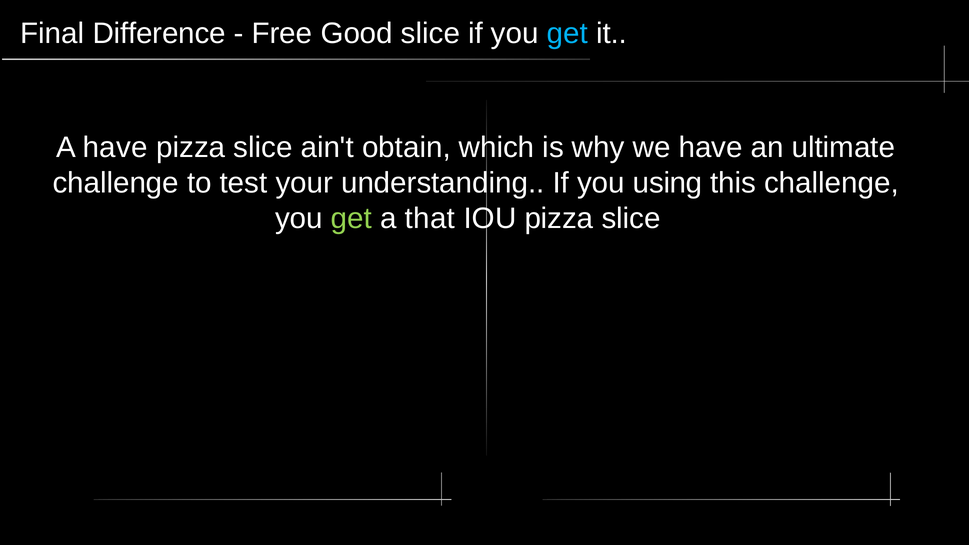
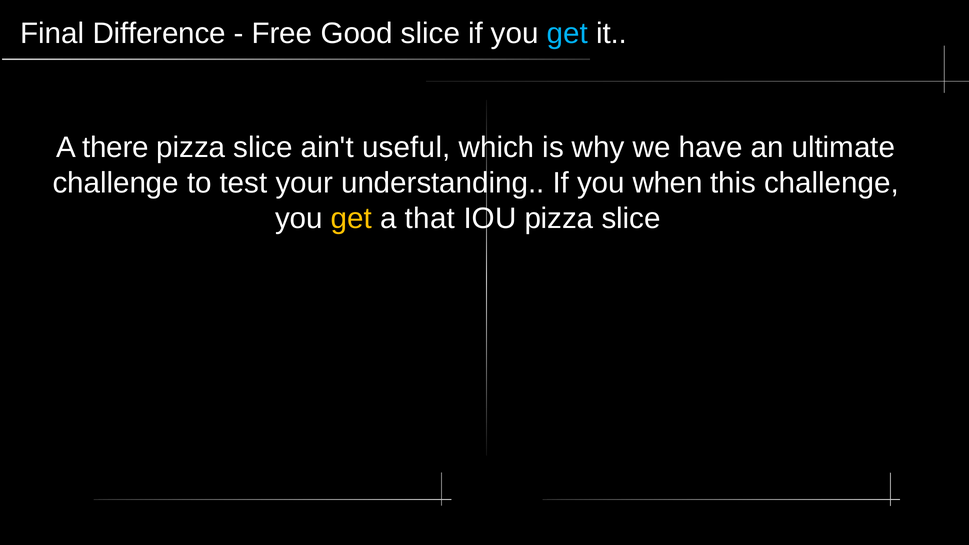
A have: have -> there
obtain: obtain -> useful
using: using -> when
get at (352, 218) colour: light green -> yellow
